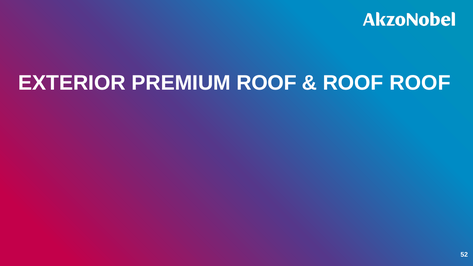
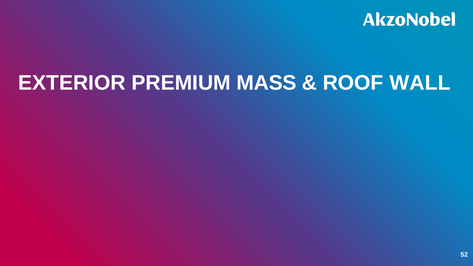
PREMIUM ROOF: ROOF -> MASS
ROOF ROOF: ROOF -> WALL
